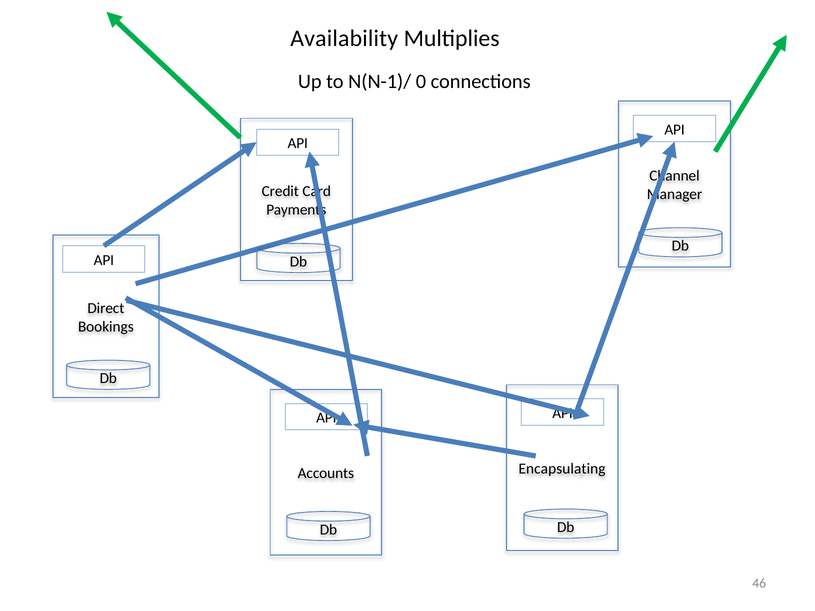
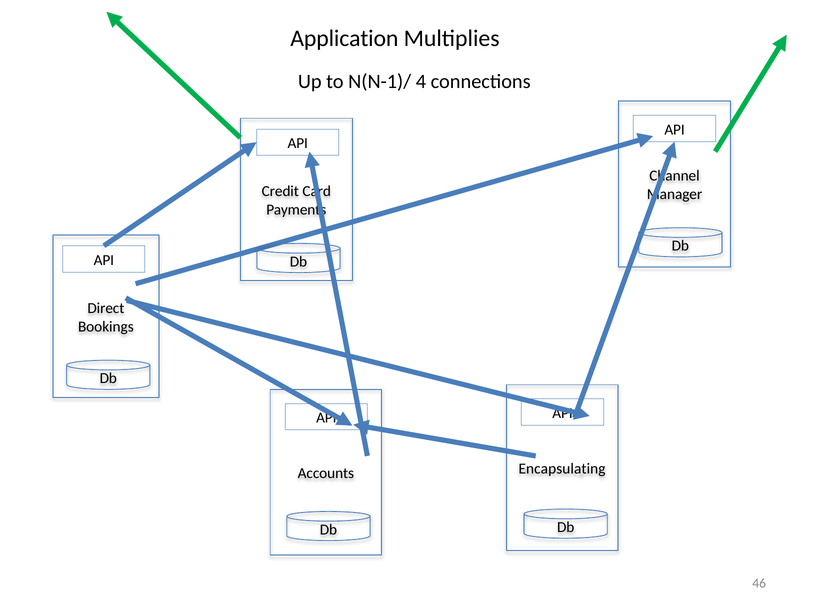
Availability: Availability -> Application
0: 0 -> 4
